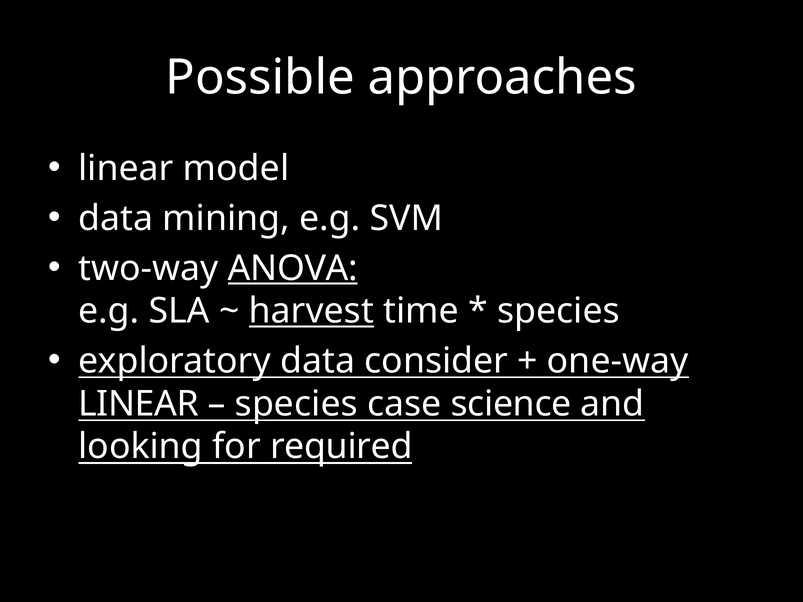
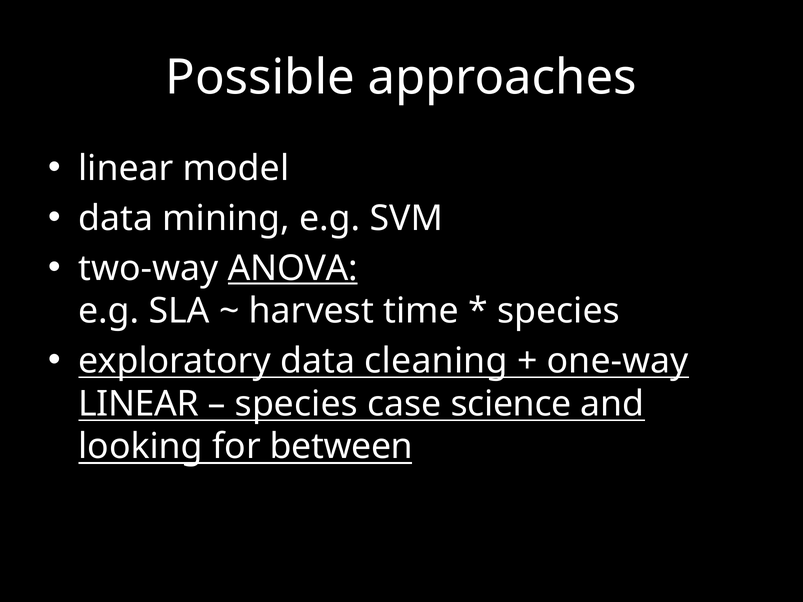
harvest underline: present -> none
consider: consider -> cleaning
required: required -> between
